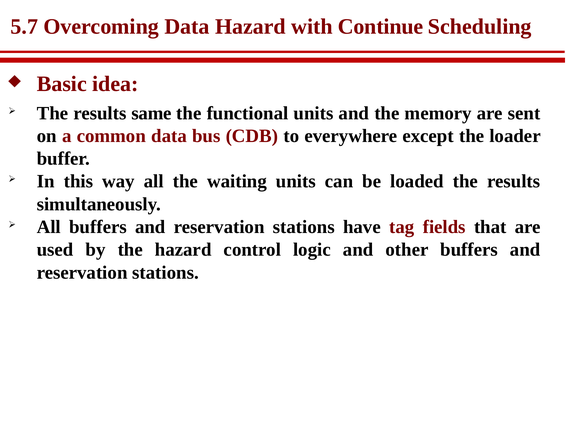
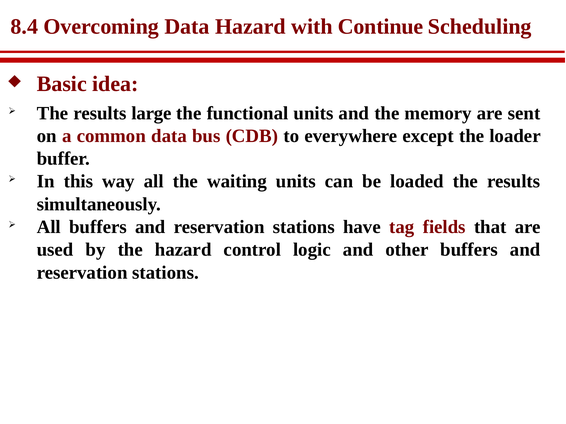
5.7: 5.7 -> 8.4
same: same -> large
